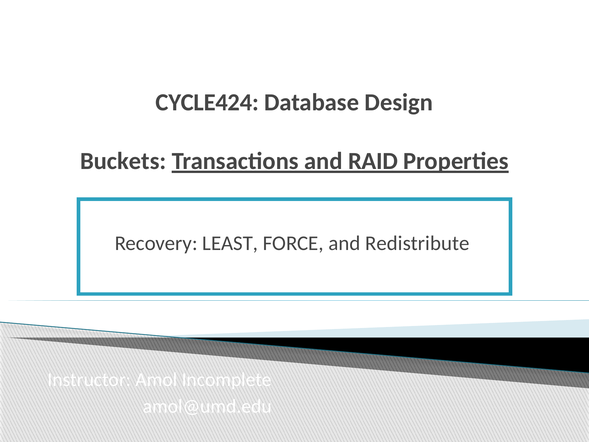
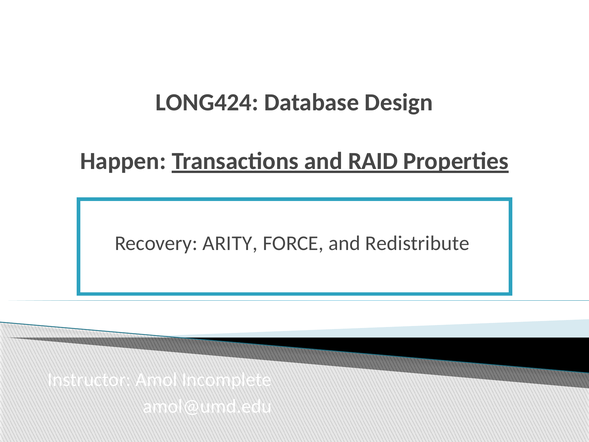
CYCLE424: CYCLE424 -> LONG424
Buckets: Buckets -> Happen
LEAST: LEAST -> ARITY
